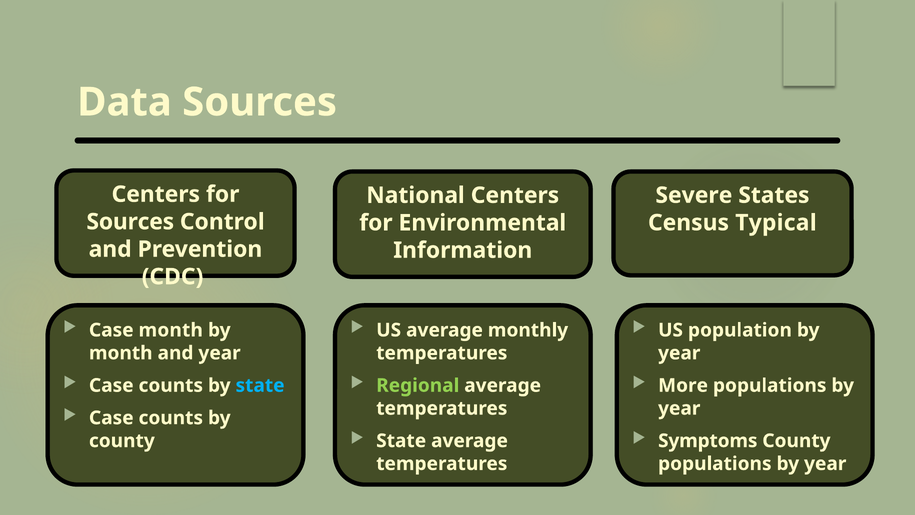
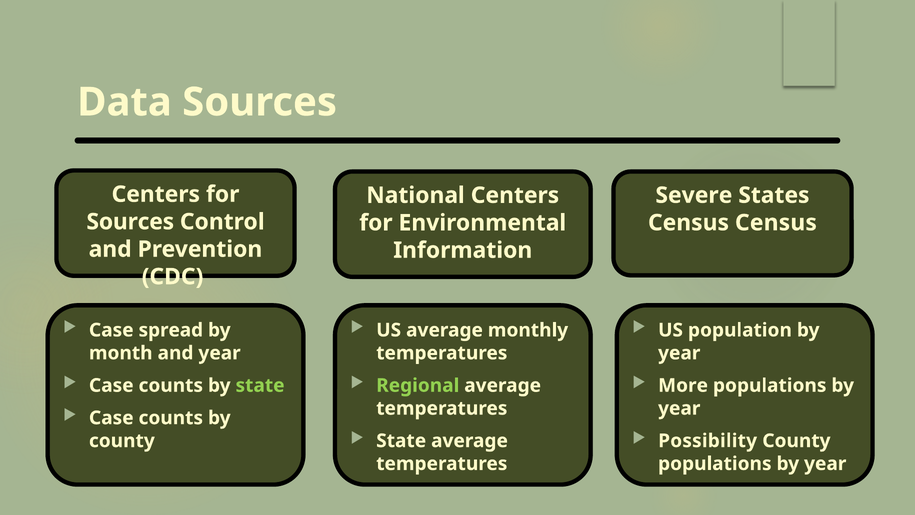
Census Typical: Typical -> Census
Case month: month -> spread
state at (260, 385) colour: light blue -> light green
Symptoms: Symptoms -> Possibility
